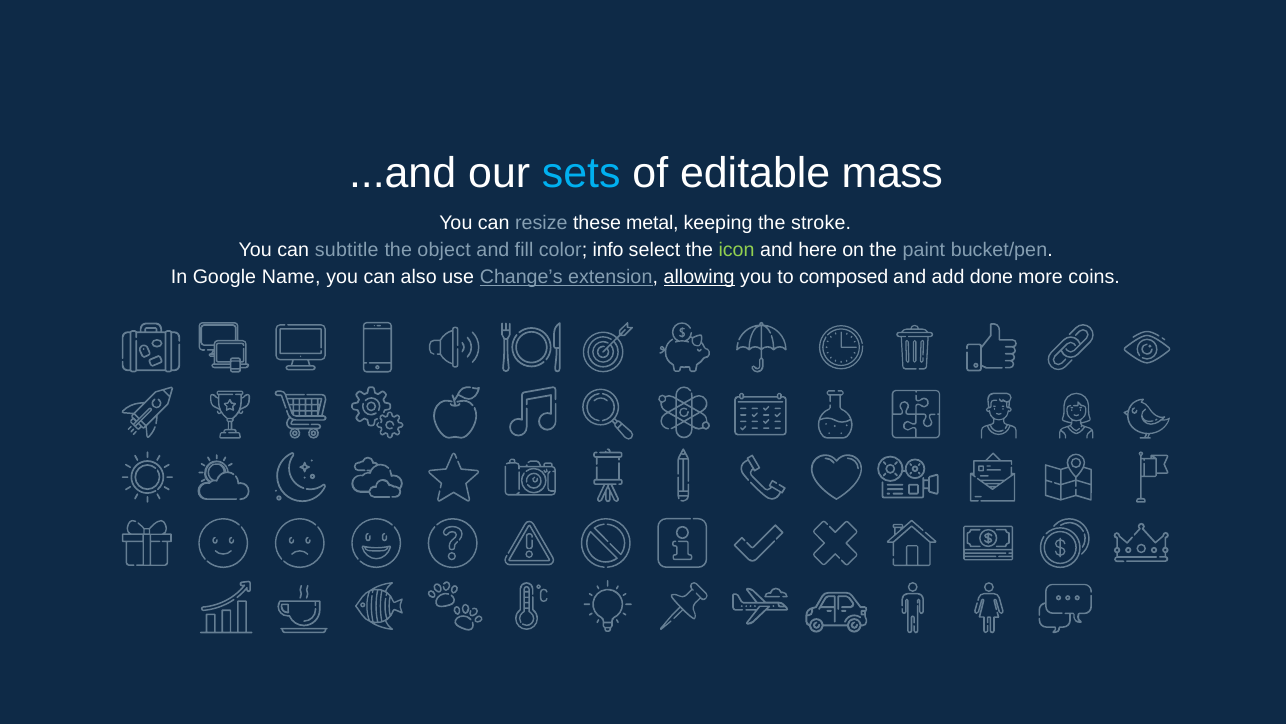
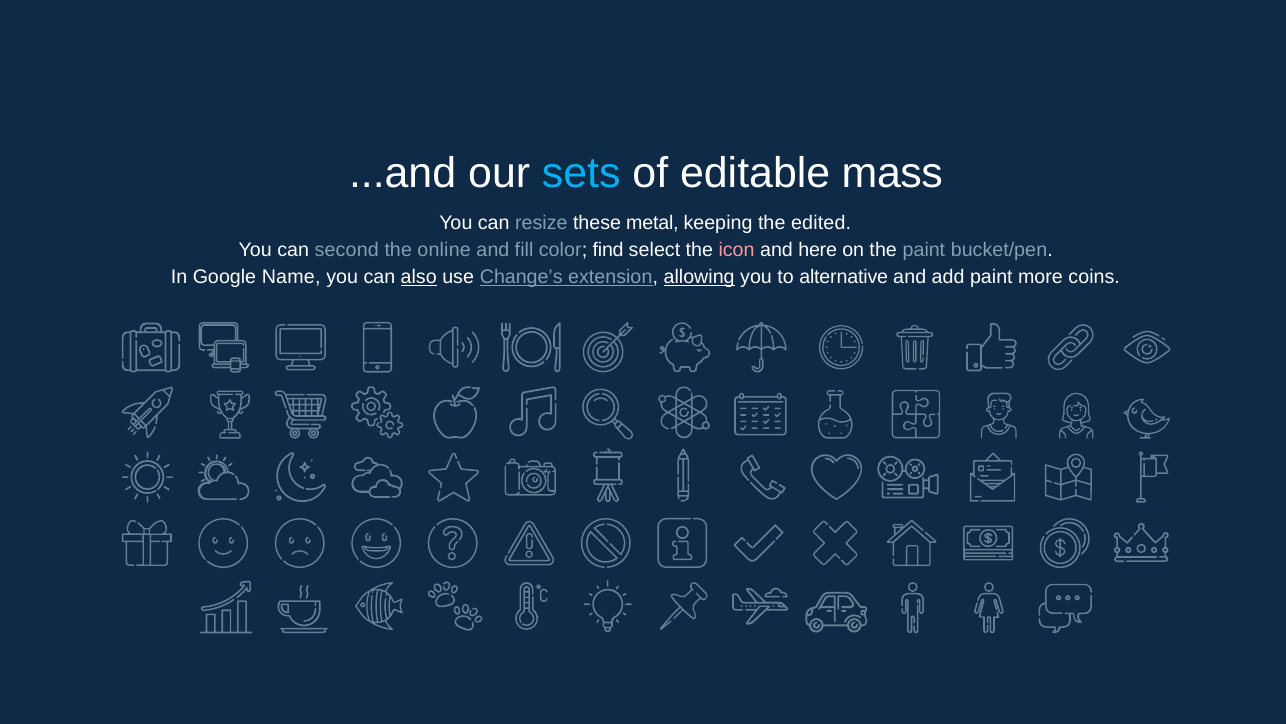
stroke: stroke -> edited
subtitle: subtitle -> second
object: object -> online
info: info -> find
icon colour: light green -> pink
also underline: none -> present
composed: composed -> alternative
add done: done -> paint
